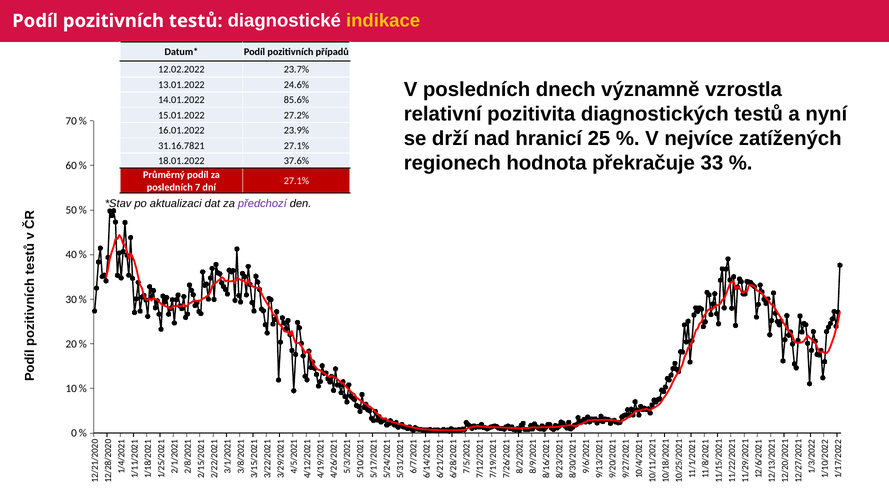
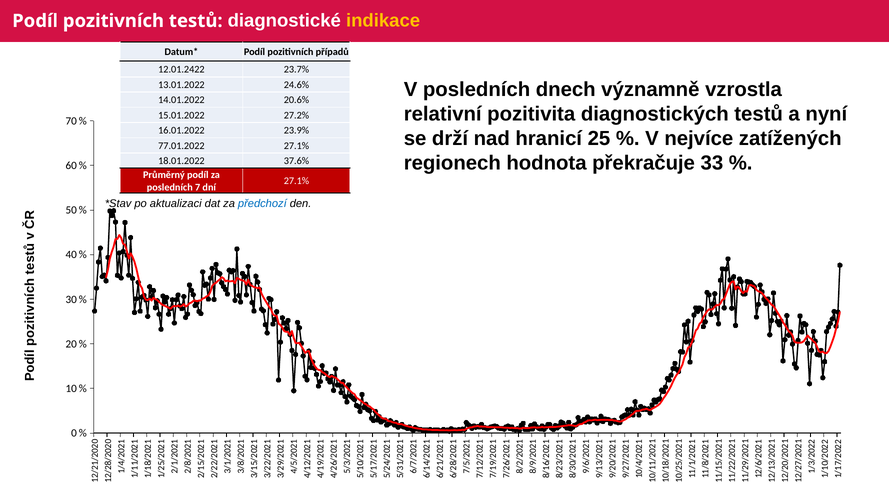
12.02.2022: 12.02.2022 -> 12.01.2422
85.6%: 85.6% -> 20.6%
31.16.7821: 31.16.7821 -> 77.01.2022
předchozí colour: purple -> blue
